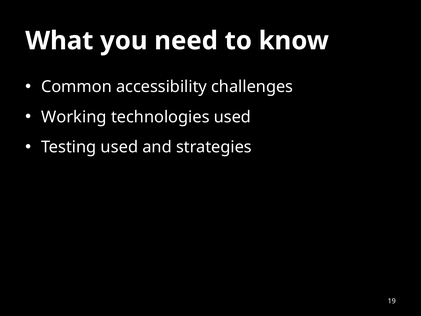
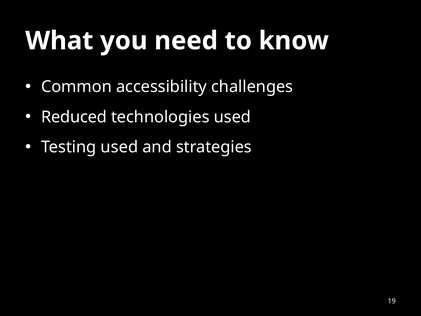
Working: Working -> Reduced
